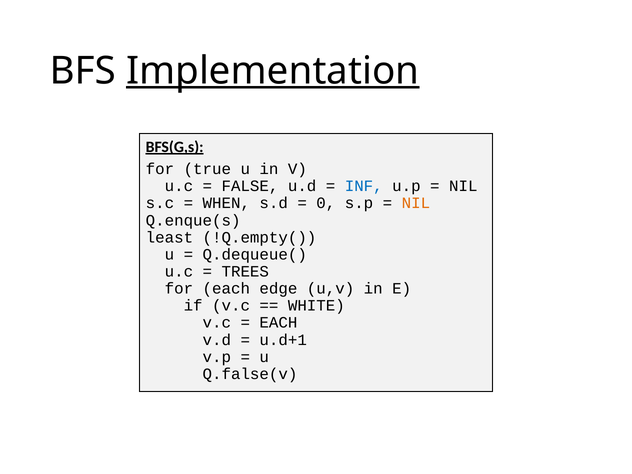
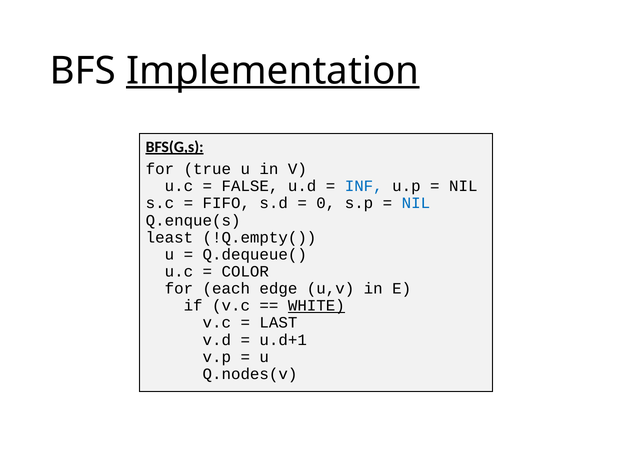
WHEN: WHEN -> FIFO
NIL at (416, 203) colour: orange -> blue
TREES: TREES -> COLOR
WHITE underline: none -> present
EACH at (278, 323): EACH -> LAST
Q.false(v: Q.false(v -> Q.nodes(v
